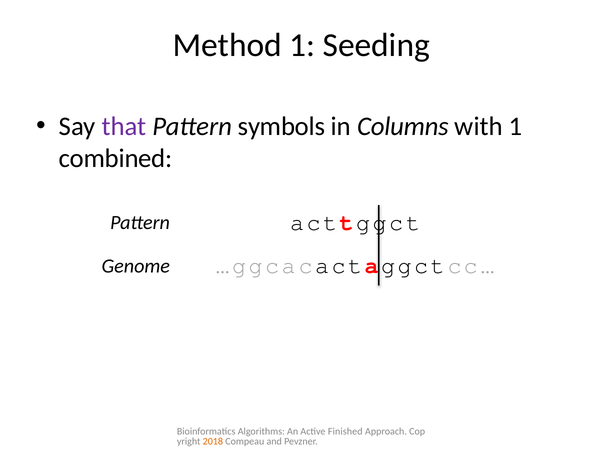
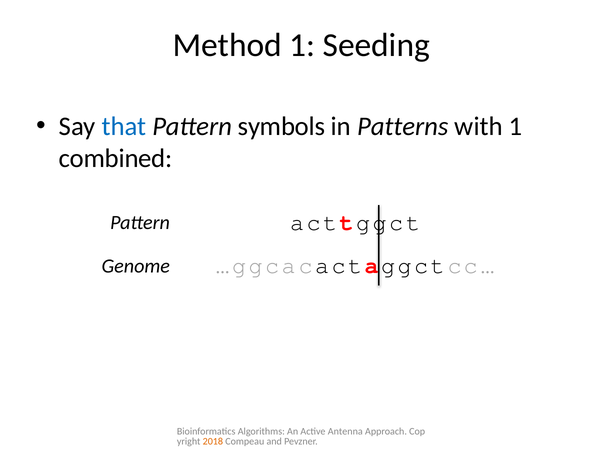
that colour: purple -> blue
Columns: Columns -> Patterns
Finished: Finished -> Antenna
